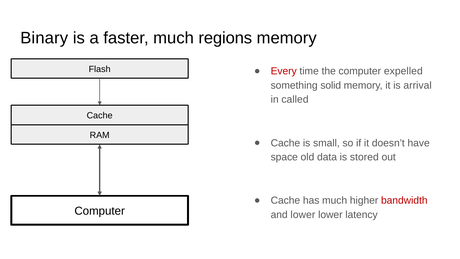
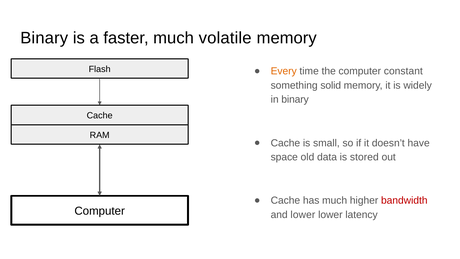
regions: regions -> volatile
Every colour: red -> orange
expelled: expelled -> constant
arrival: arrival -> widely
in called: called -> binary
